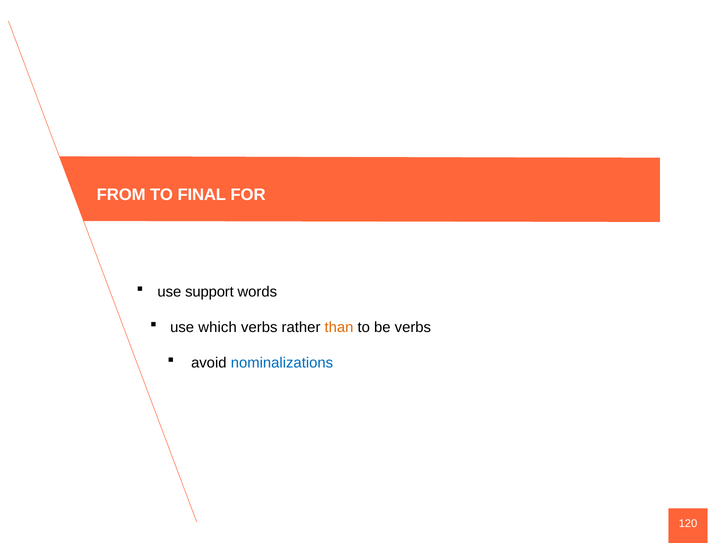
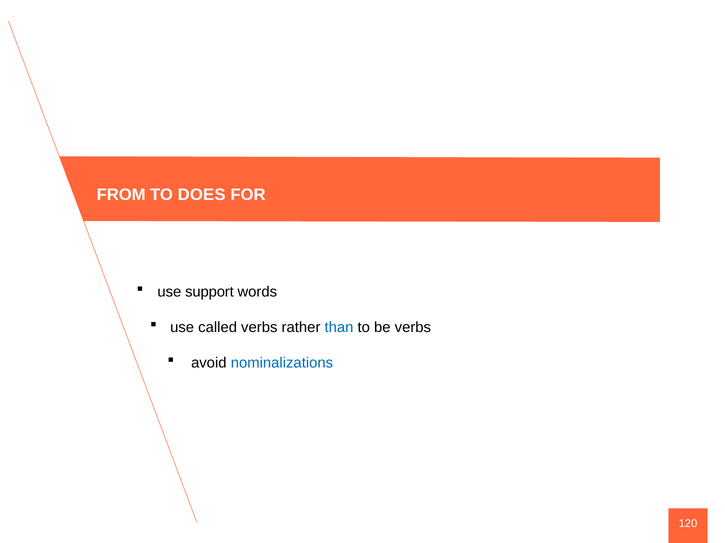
FINAL: FINAL -> DOES
which: which -> called
than colour: orange -> blue
